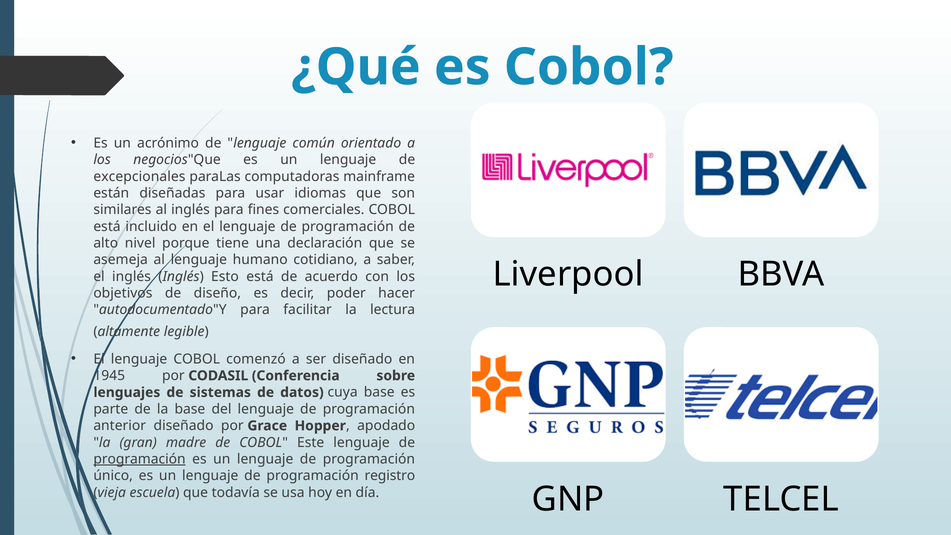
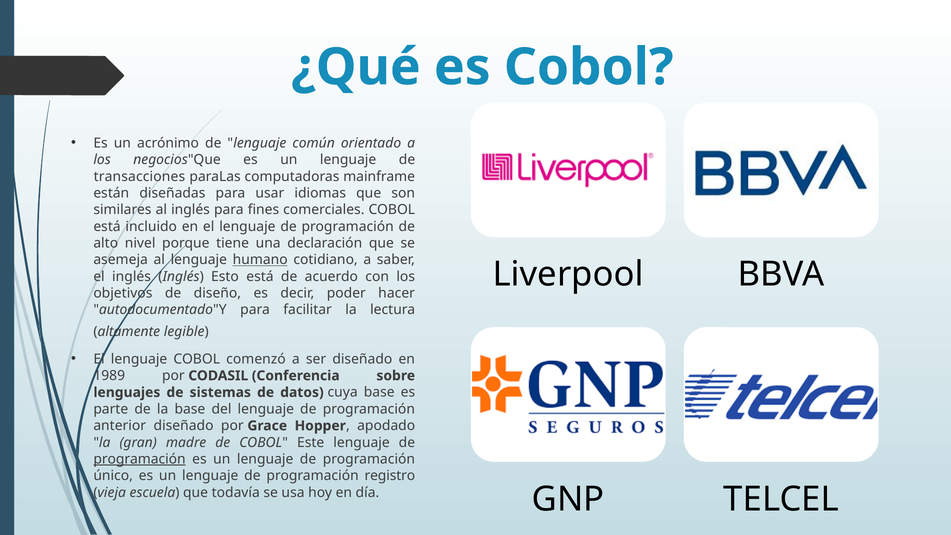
excepcionales: excepcionales -> transacciones
humano underline: none -> present
1945: 1945 -> 1989
